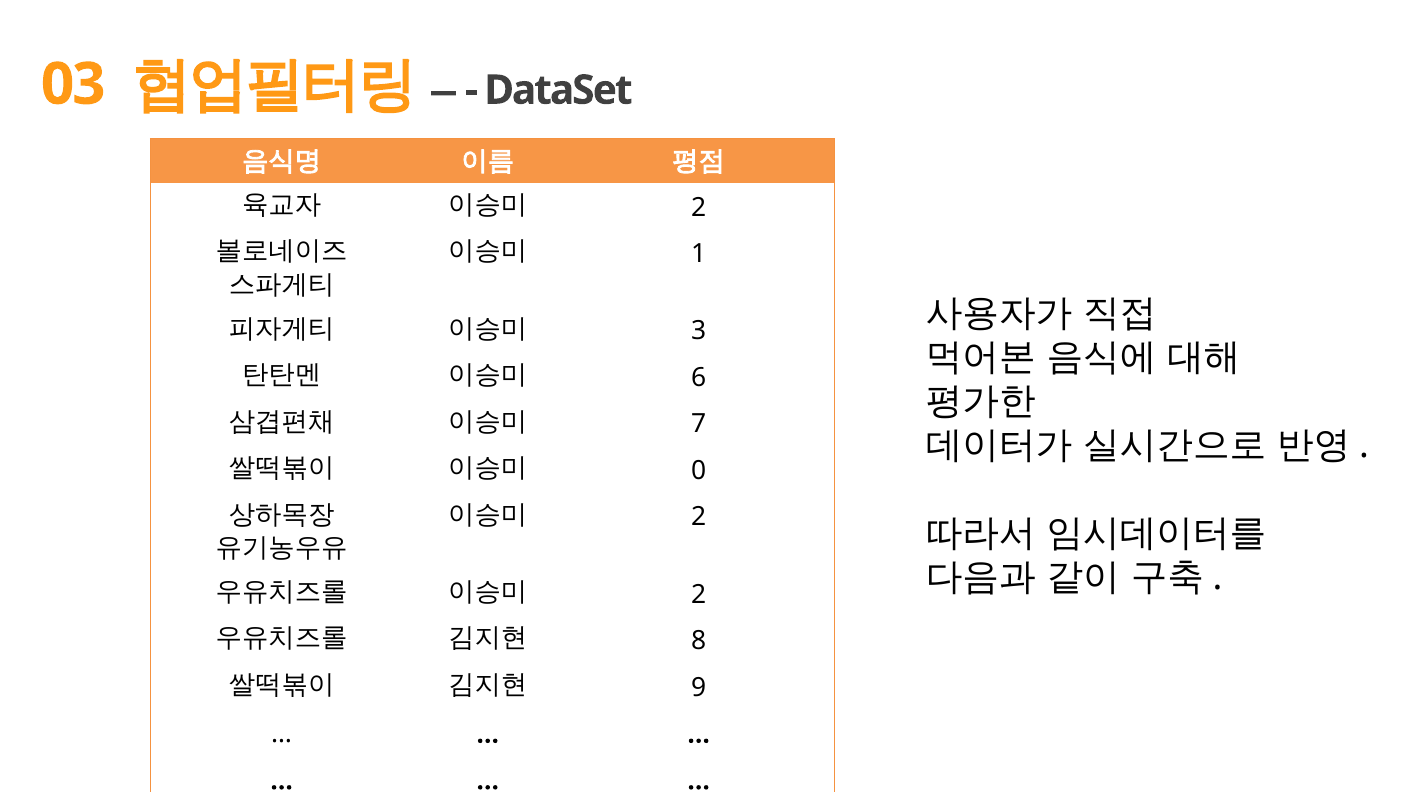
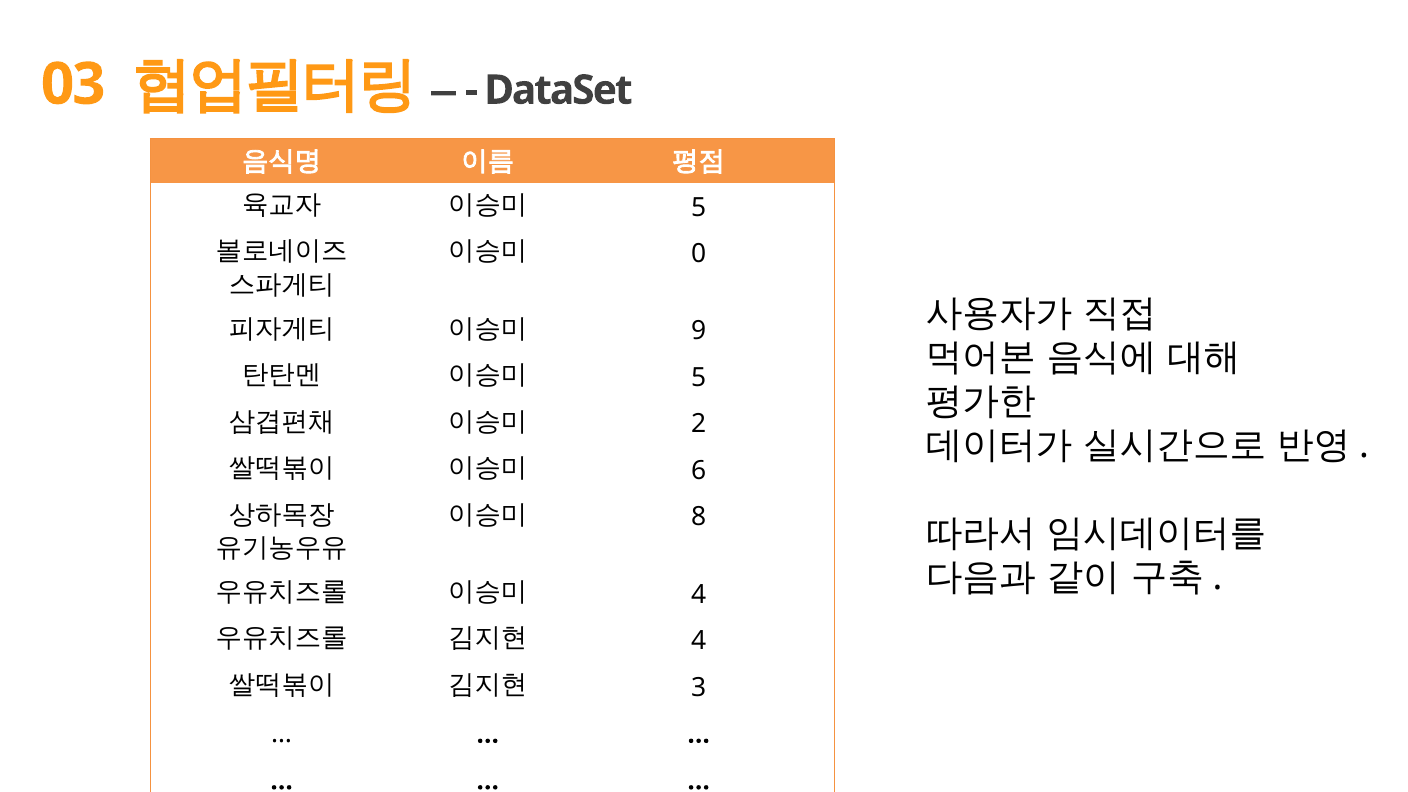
2 at (699, 207): 2 -> 5
1: 1 -> 0
3: 3 -> 9
6 at (699, 378): 6 -> 5
7: 7 -> 2
0: 0 -> 6
2 at (699, 517): 2 -> 8
2 at (699, 594): 2 -> 4
8 at (699, 641): 8 -> 4
9: 9 -> 3
